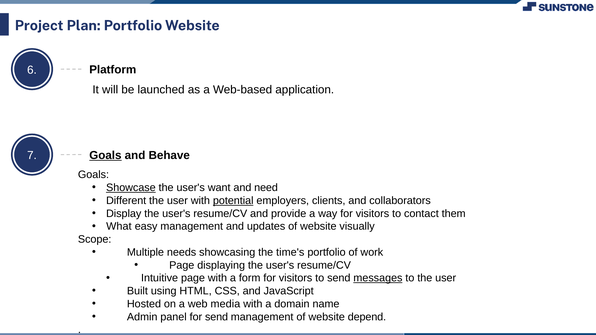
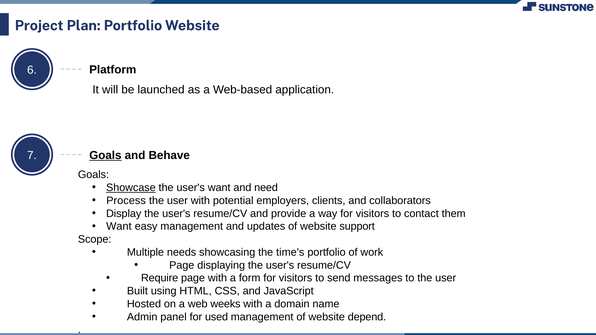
Different: Different -> Process
potential underline: present -> none
What at (119, 227): What -> Want
visually: visually -> support
Intuitive: Intuitive -> Require
messages underline: present -> none
media: media -> weeks
for send: send -> used
